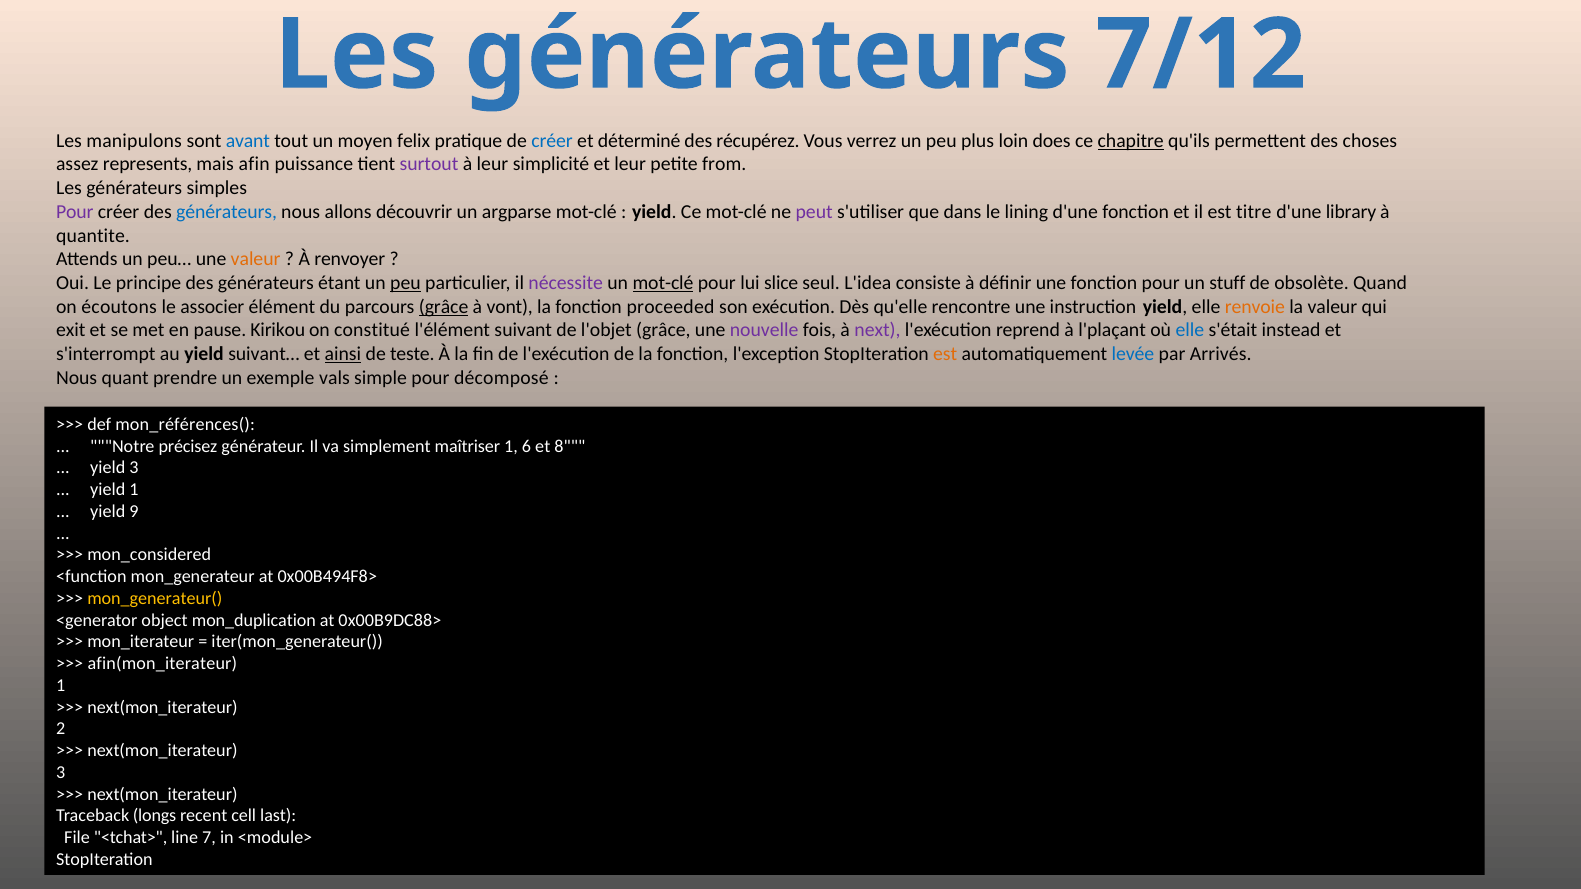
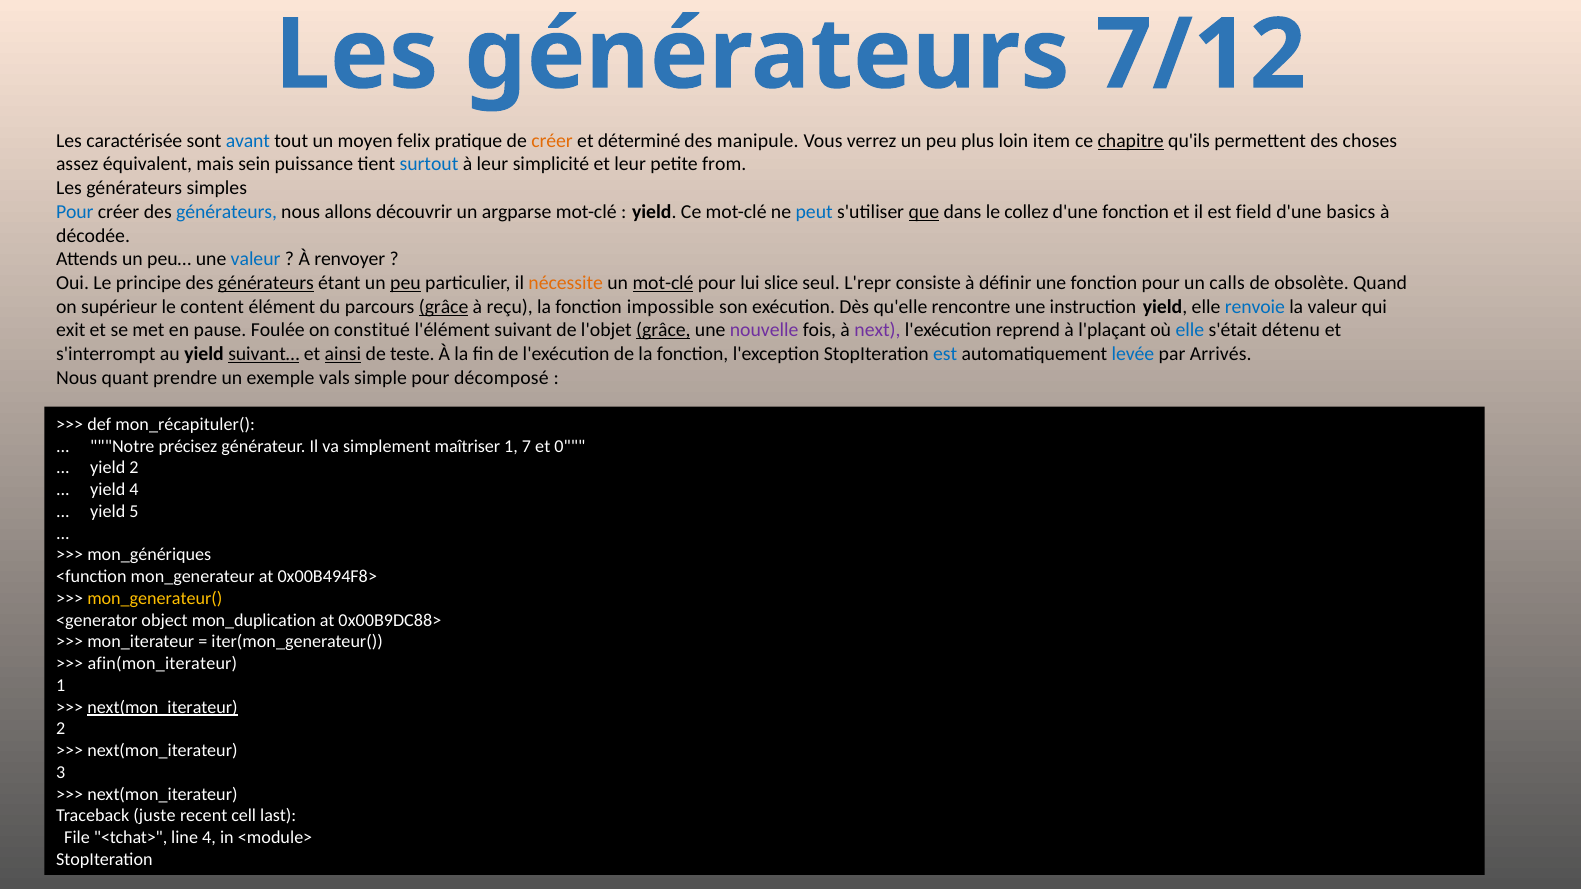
manipulons: manipulons -> caractérisée
créer at (552, 141) colour: blue -> orange
récupérez: récupérez -> manipule
does: does -> item
represents: represents -> équivalent
afin: afin -> sein
surtout colour: purple -> blue
Pour at (75, 212) colour: purple -> blue
peut colour: purple -> blue
que underline: none -> present
lining: lining -> collez
titre: titre -> field
library: library -> basics
quantite: quantite -> décodée
valeur at (256, 259) colour: orange -> blue
générateurs at (266, 283) underline: none -> present
nécessite colour: purple -> orange
L'idea: L'idea -> L'repr
stuff: stuff -> calls
écoutons: écoutons -> supérieur
associer: associer -> content
vont: vont -> reçu
proceeded: proceeded -> impossible
renvoie colour: orange -> blue
Kirikou: Kirikou -> Foulée
grâce at (663, 330) underline: none -> present
instead: instead -> détenu
suivant… underline: none -> present
est at (945, 354) colour: orange -> blue
mon_références(: mon_références( -> mon_récapituler(
6: 6 -> 7
8: 8 -> 0
yield 3: 3 -> 2
yield 1: 1 -> 4
9: 9 -> 5
mon_considered: mon_considered -> mon_génériques
next(mon_iterateur at (162, 707) underline: none -> present
longs: longs -> juste
line 7: 7 -> 4
